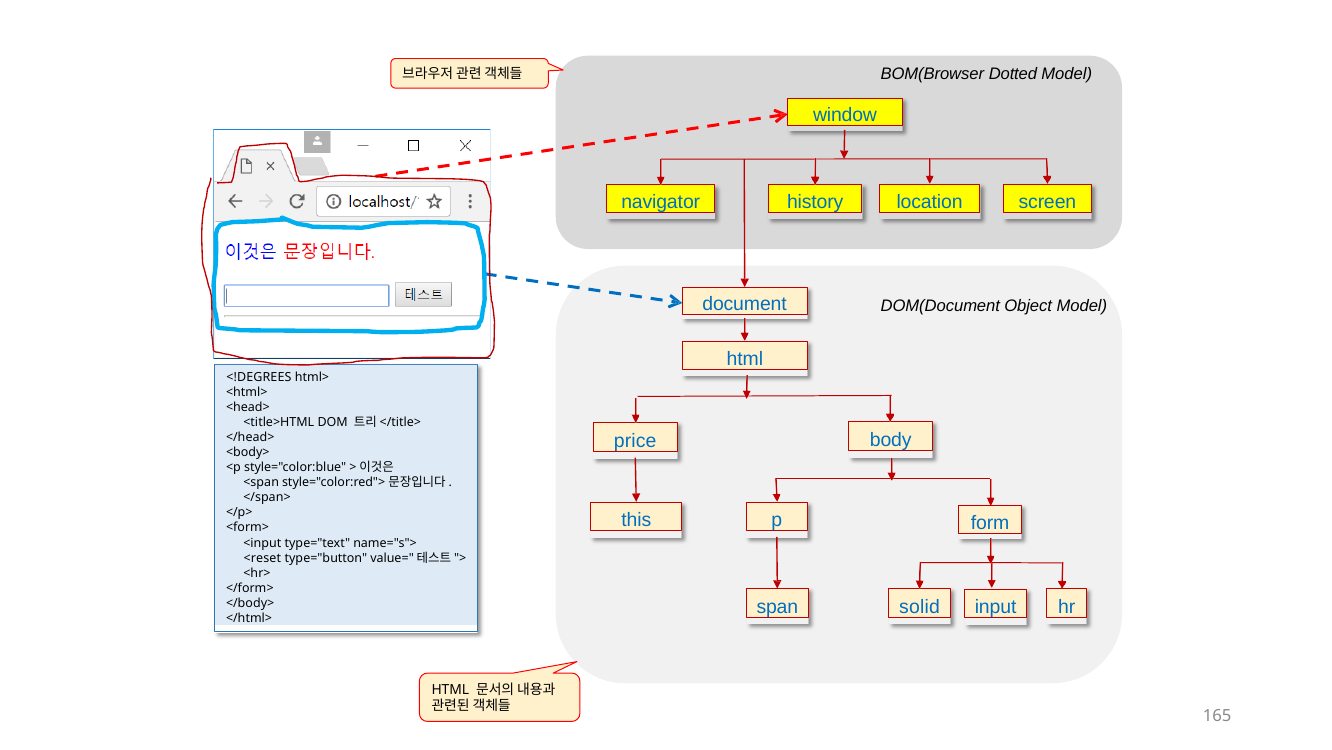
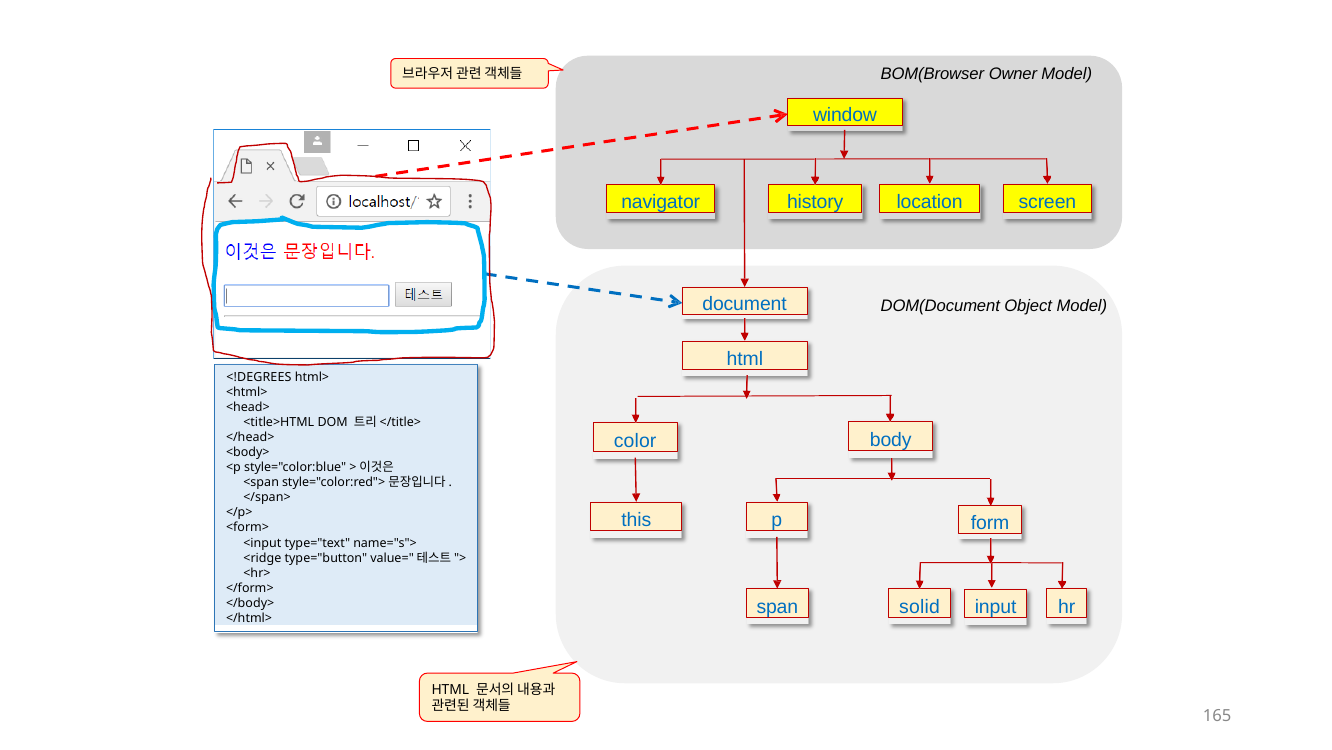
Dotted: Dotted -> Owner
price: price -> color
<reset: <reset -> <ridge
